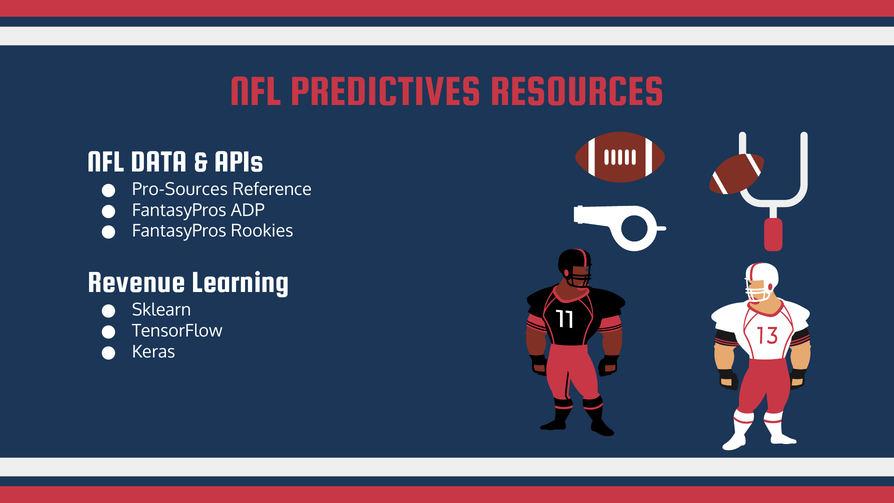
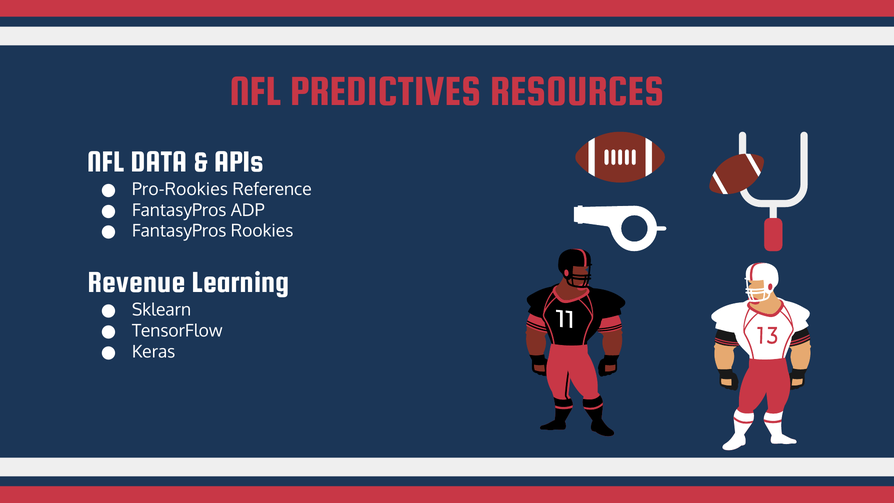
Pro-Sources: Pro-Sources -> Pro-Rookies
